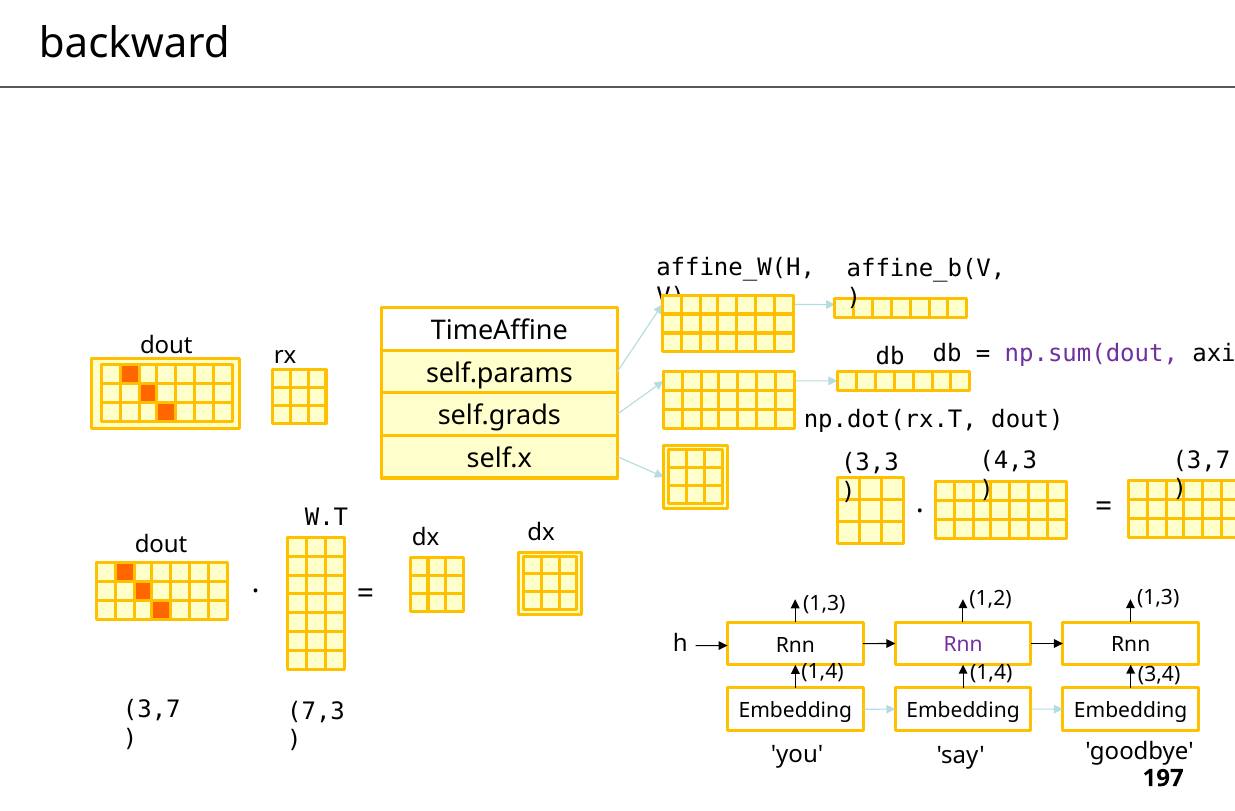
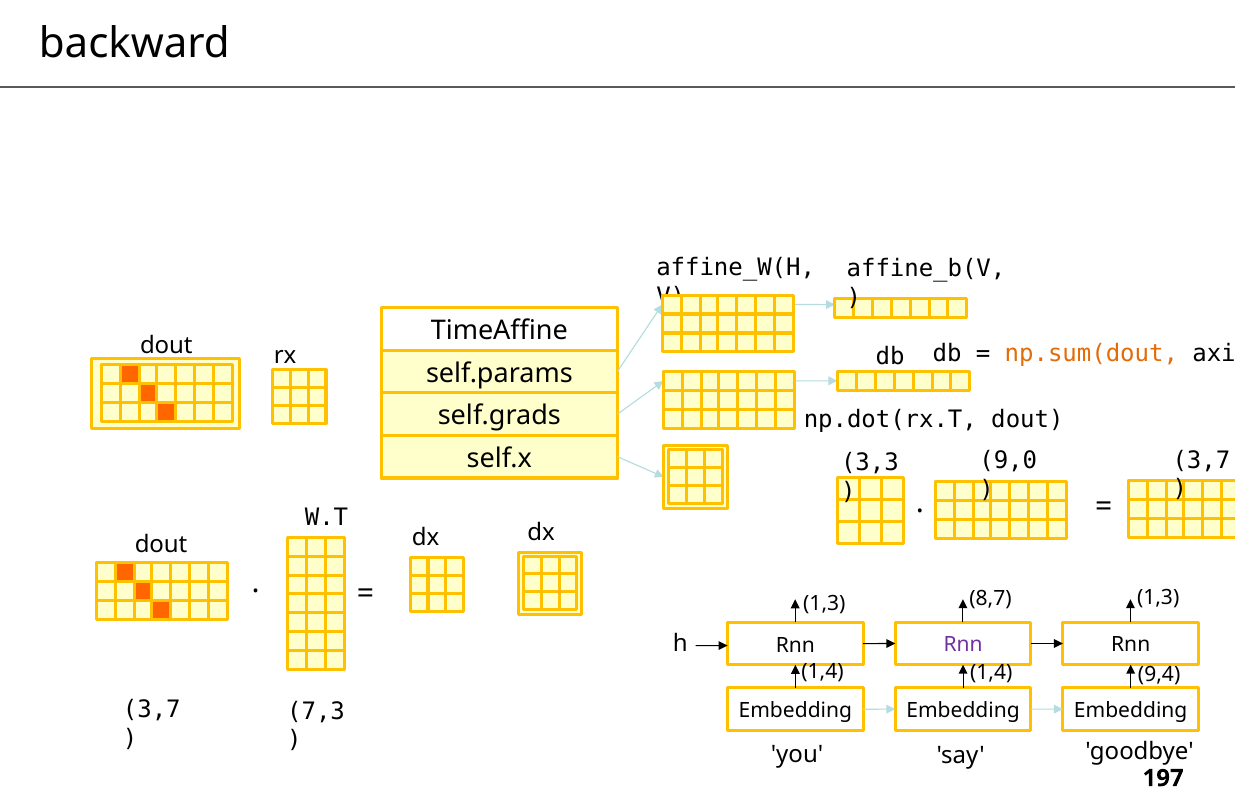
np.sum(dout colour: purple -> orange
4,3: 4,3 -> 9,0
1,2: 1,2 -> 8,7
3,4: 3,4 -> 9,4
